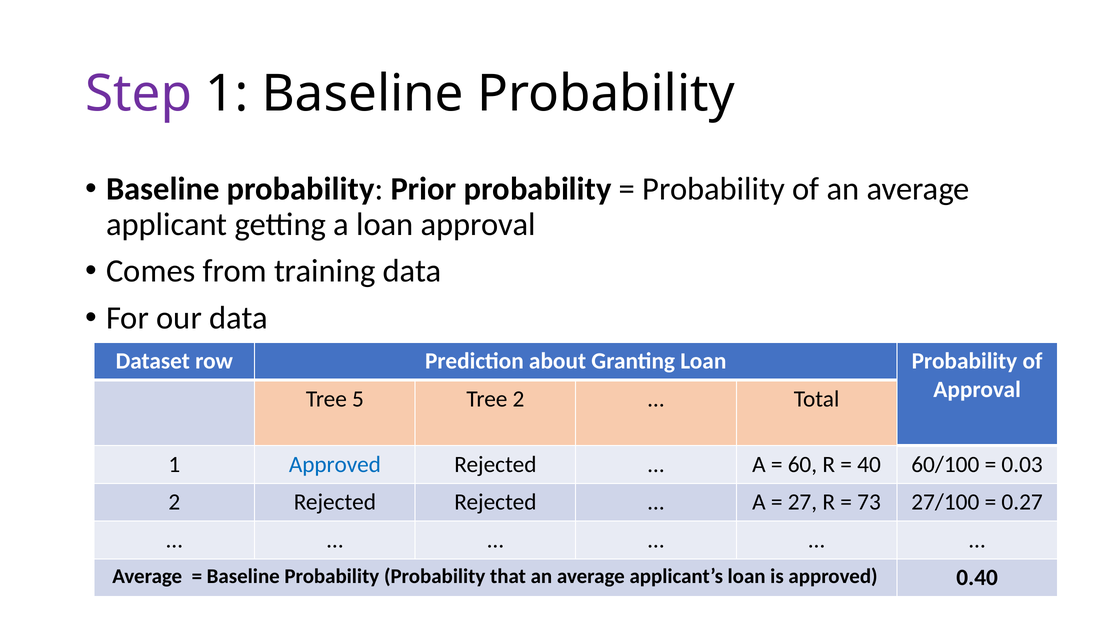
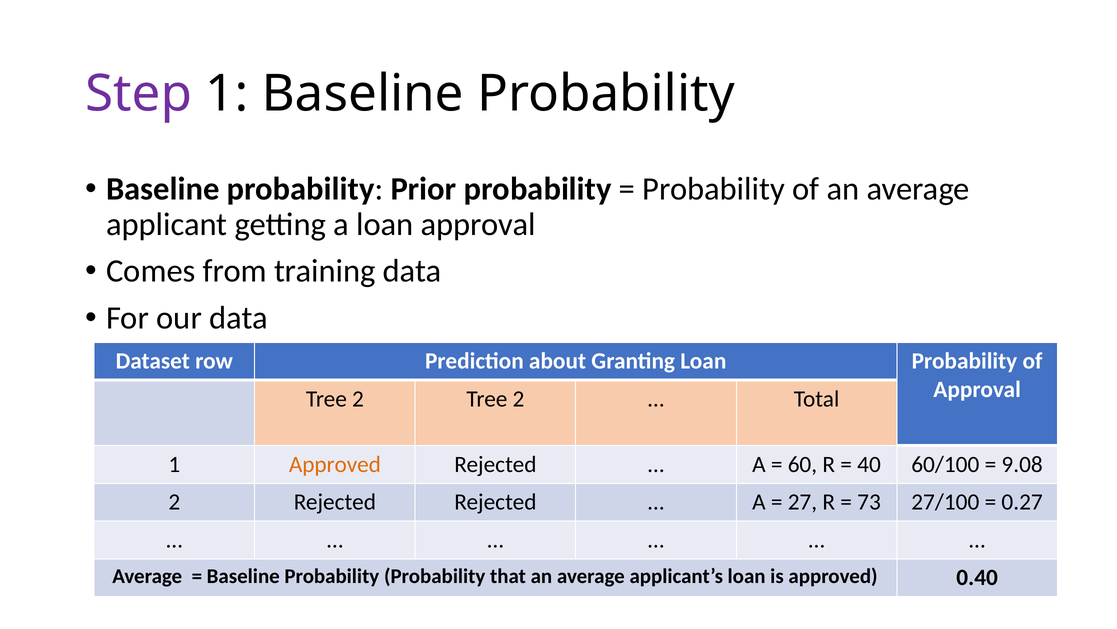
5 at (358, 398): 5 -> 2
Approved at (335, 464) colour: blue -> orange
0.03: 0.03 -> 9.08
